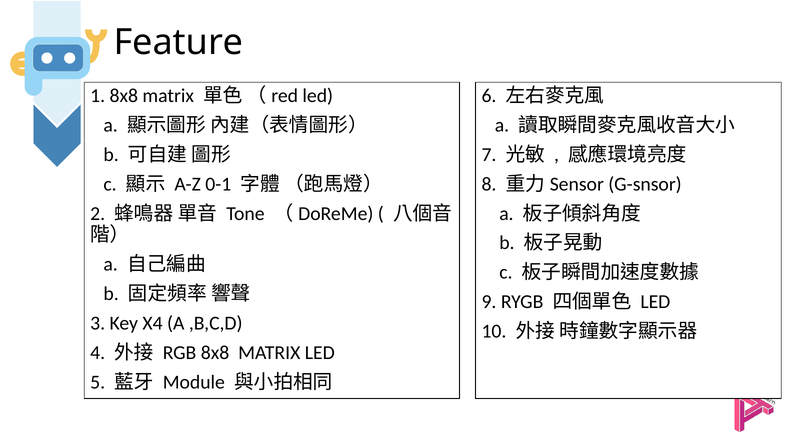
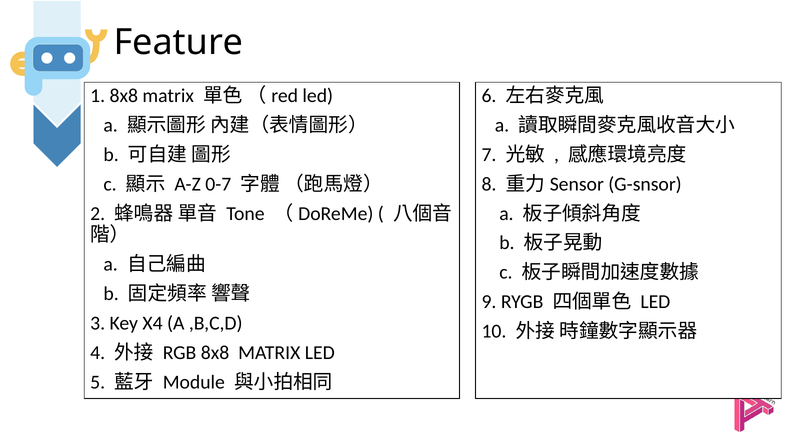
0-1: 0-1 -> 0-7
